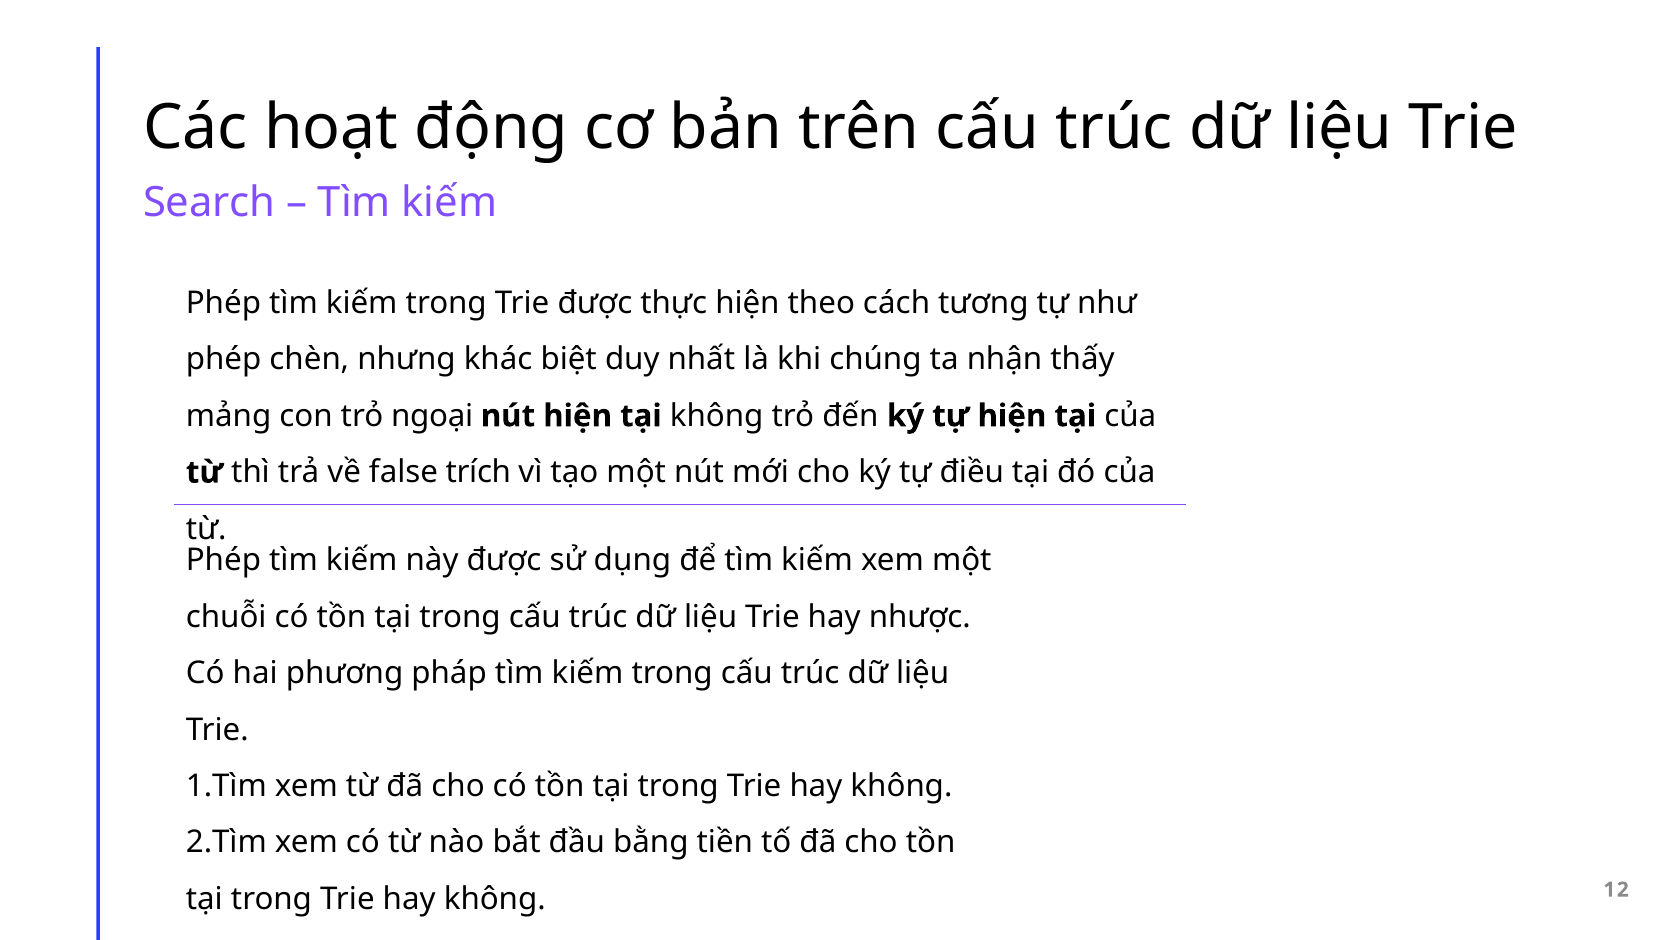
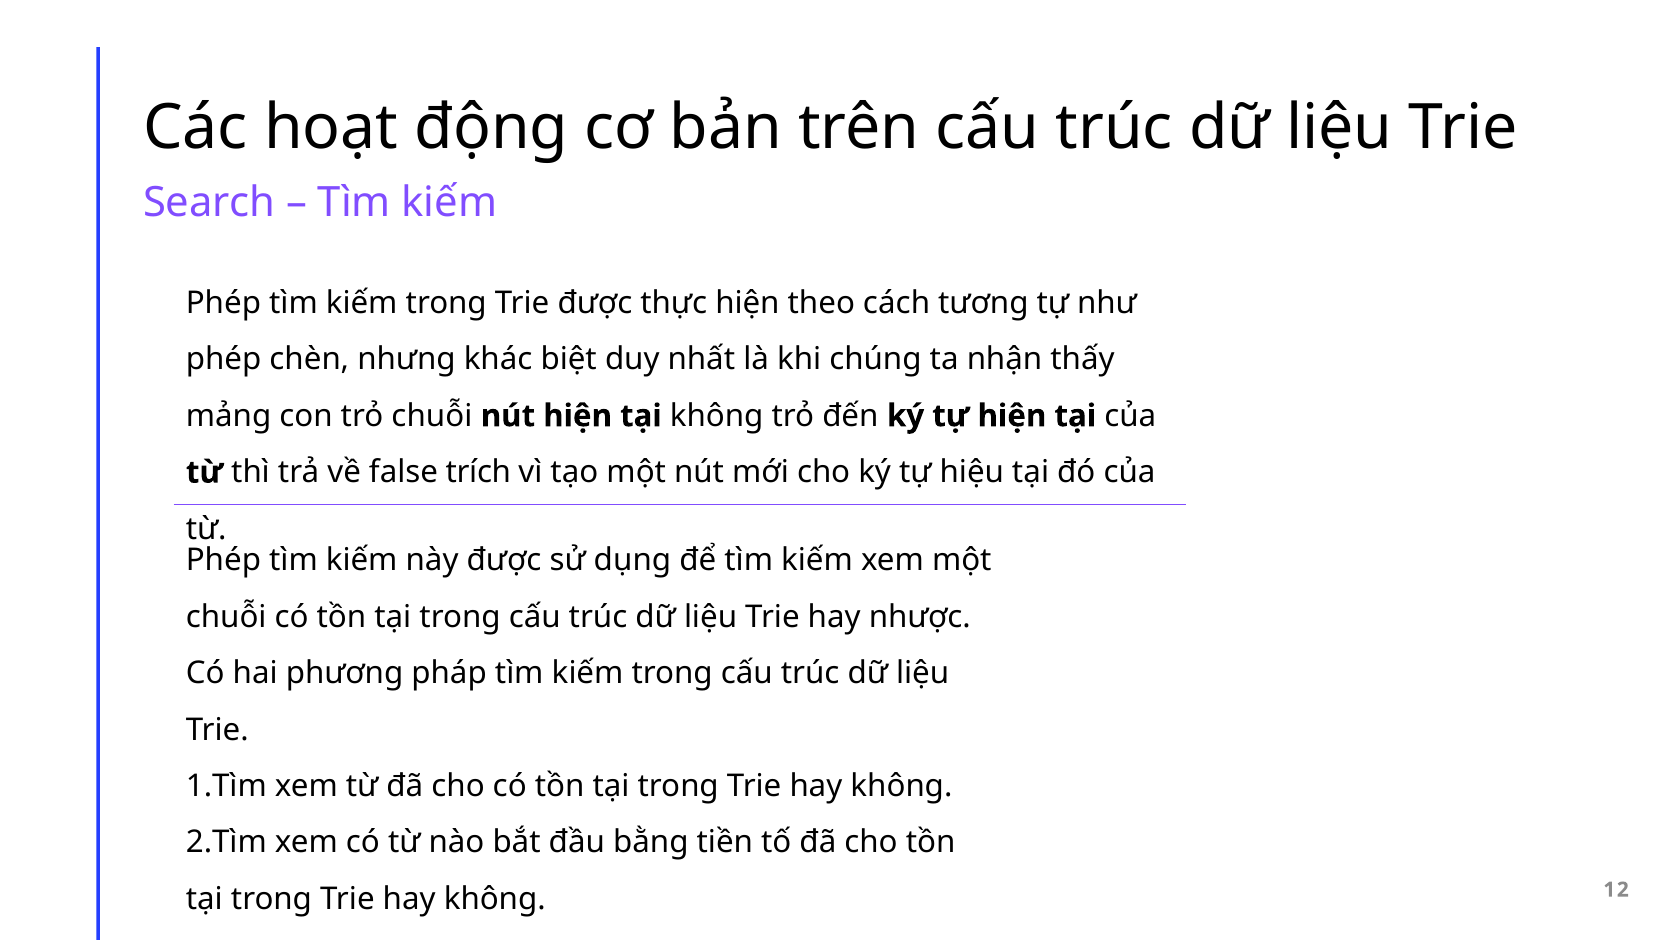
trỏ ngoại: ngoại -> chuỗi
điều: điều -> hiệu
